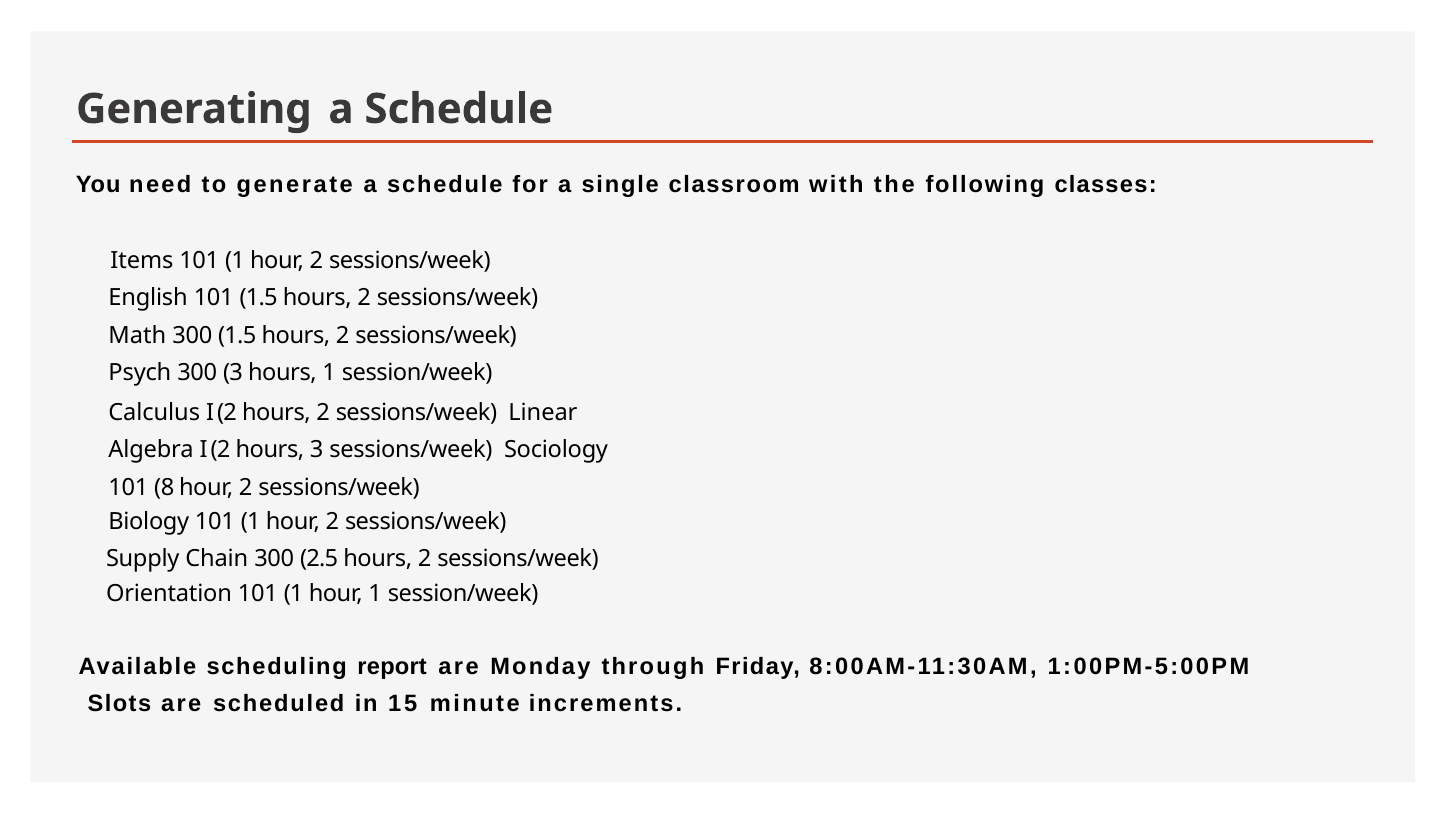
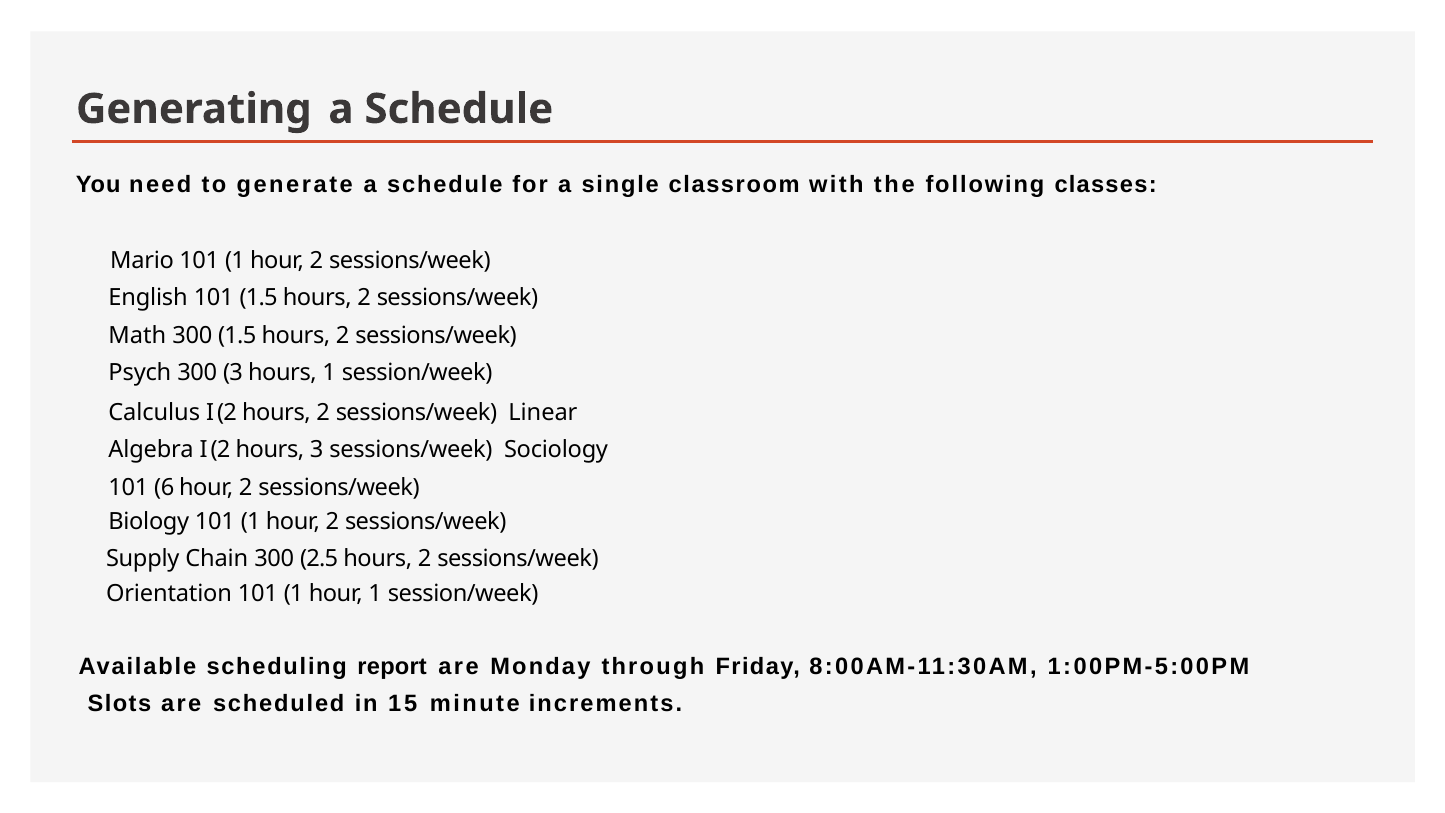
Items: Items -> Mario
8: 8 -> 6
